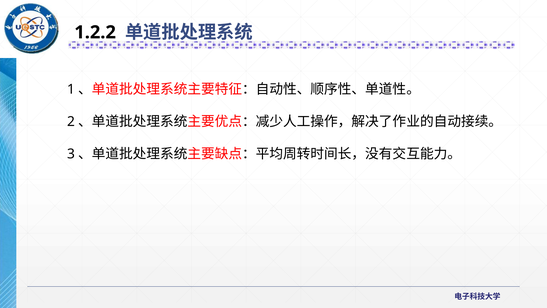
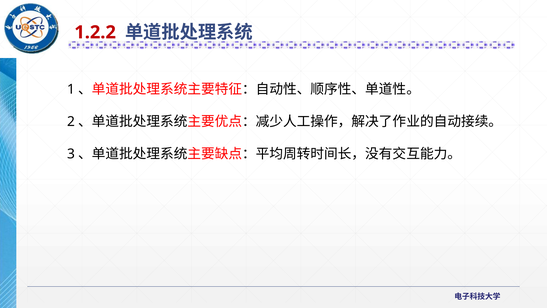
1.2.2 colour: black -> red
